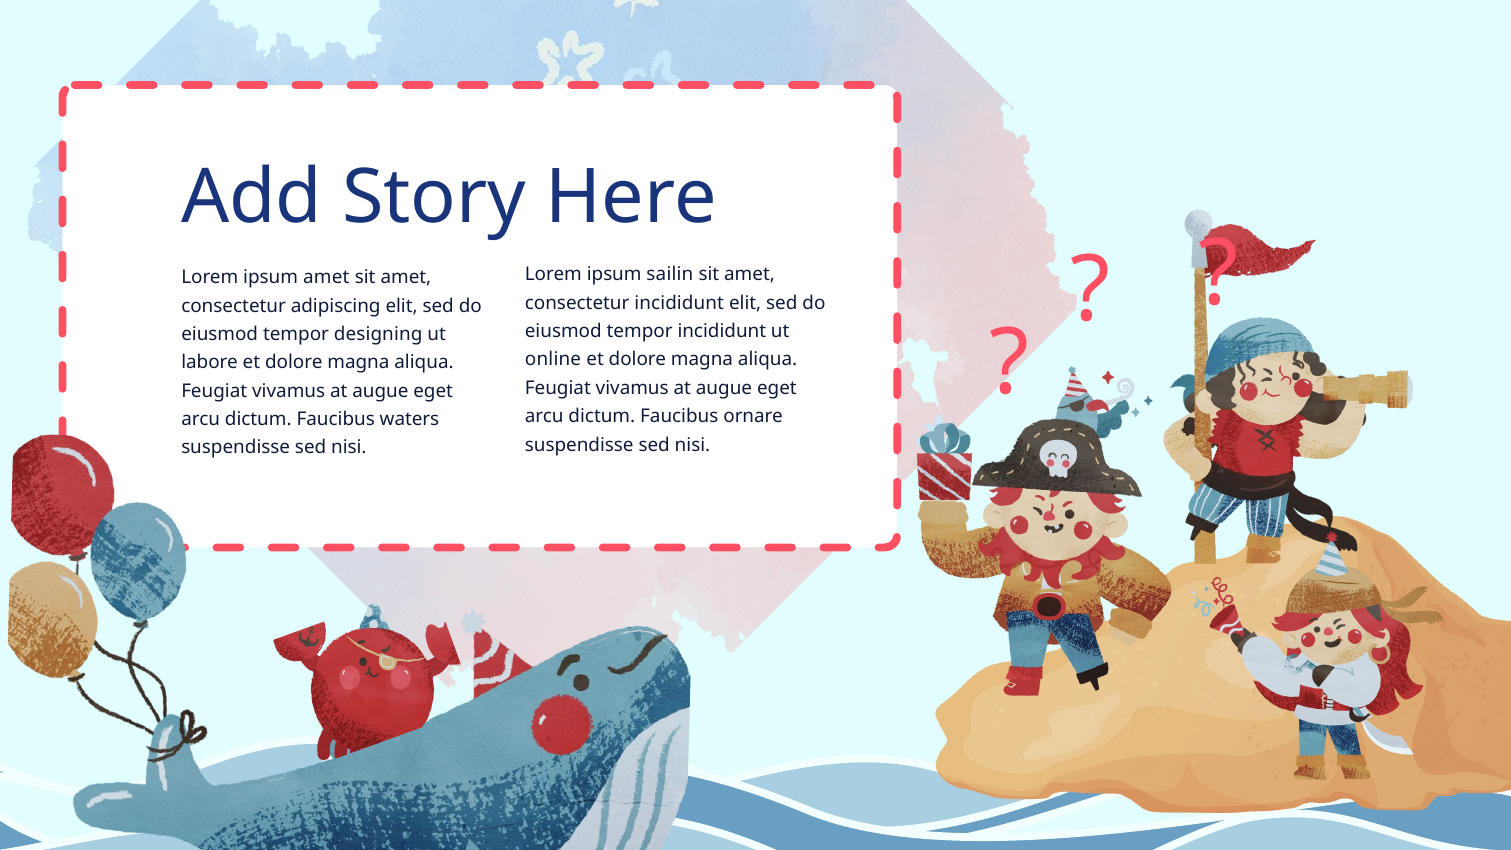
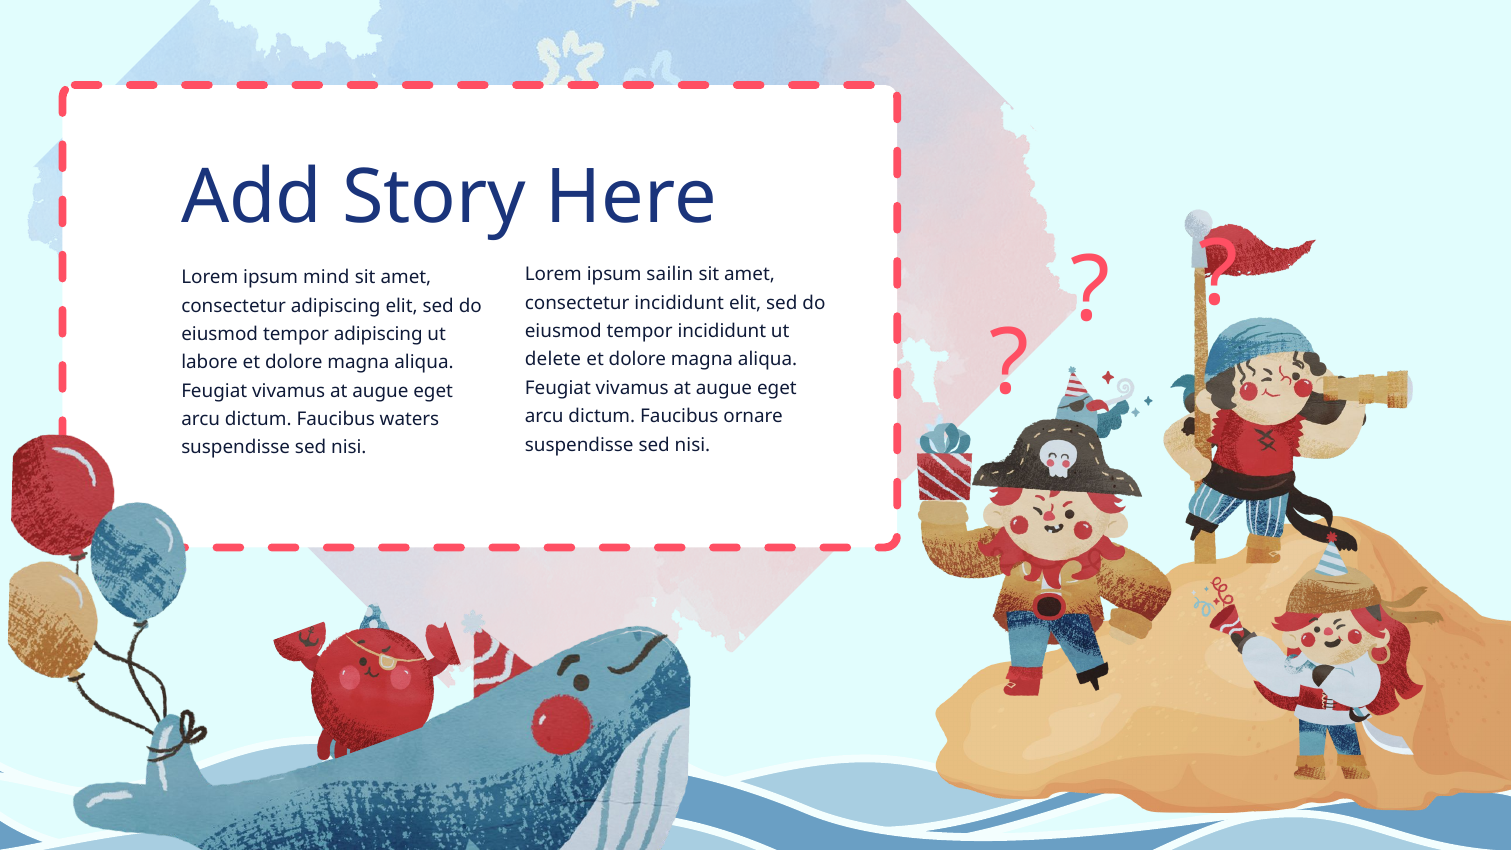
ipsum amet: amet -> mind
tempor designing: designing -> adipiscing
online: online -> delete
